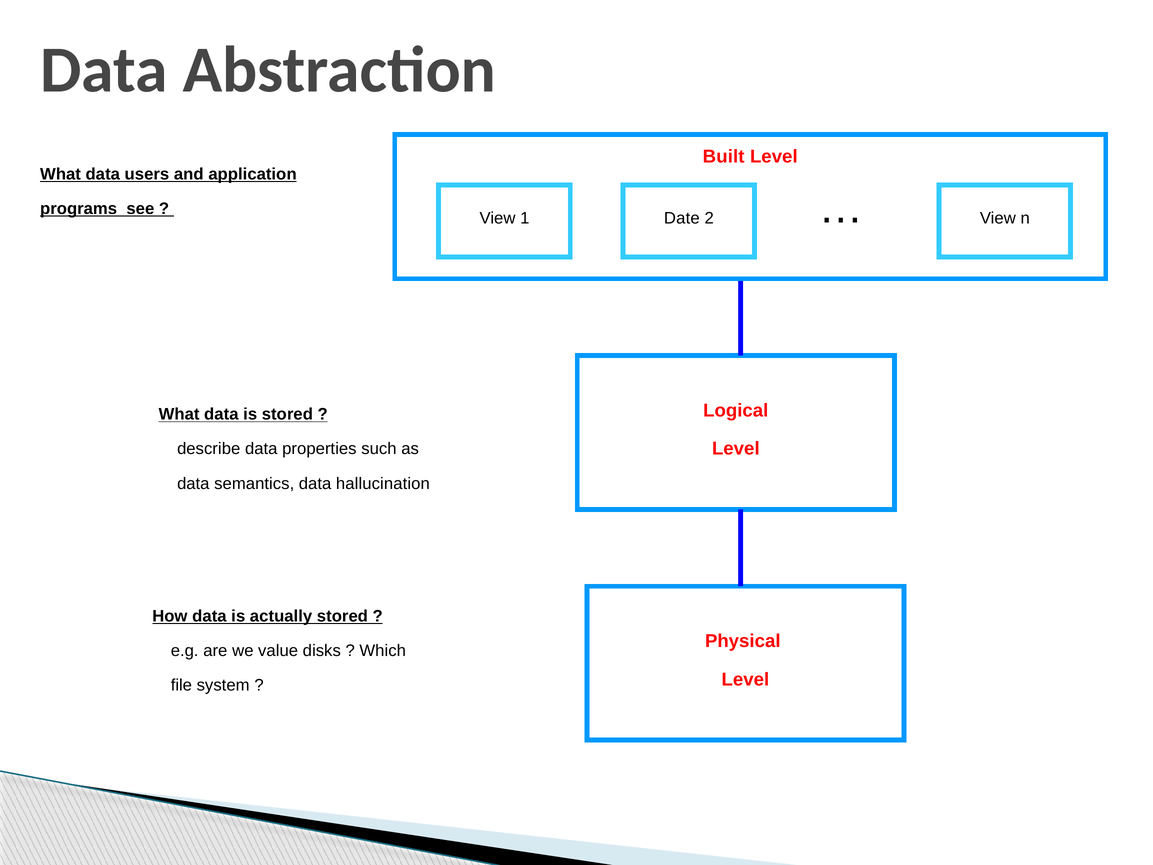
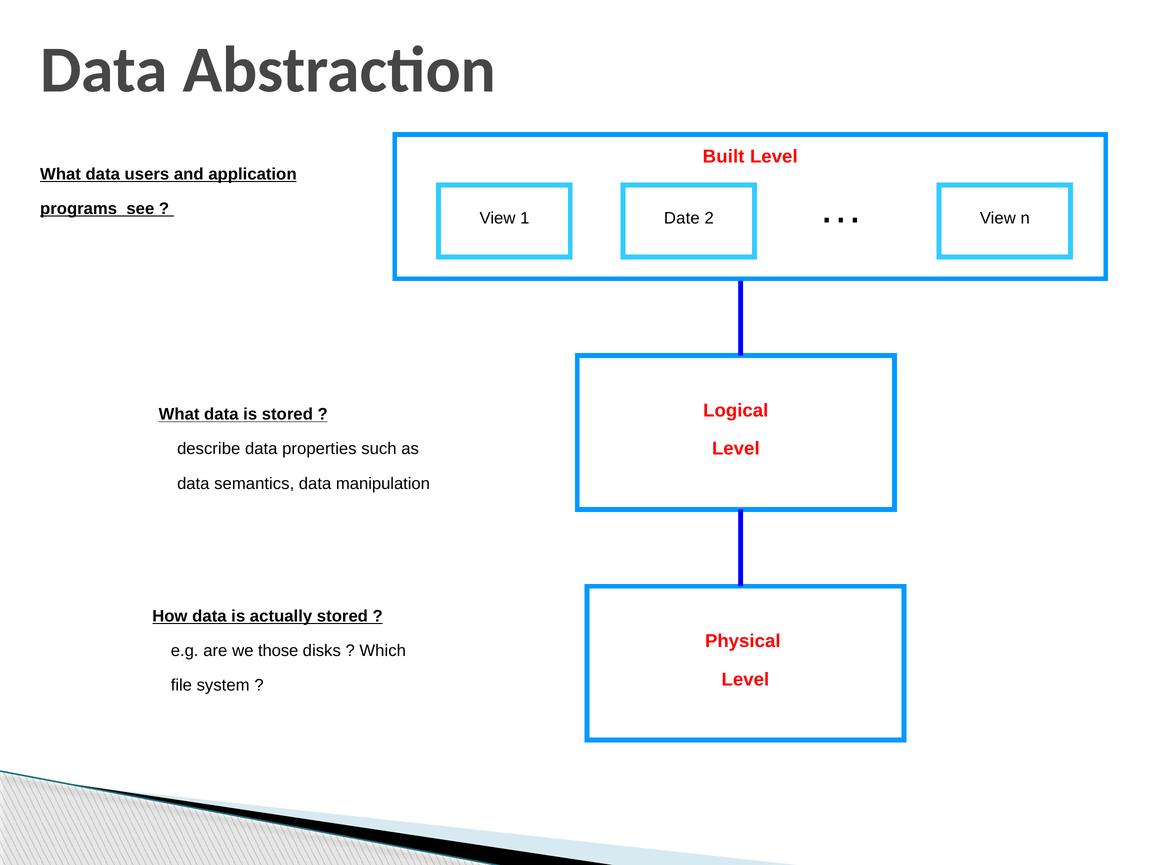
hallucination: hallucination -> manipulation
value: value -> those
